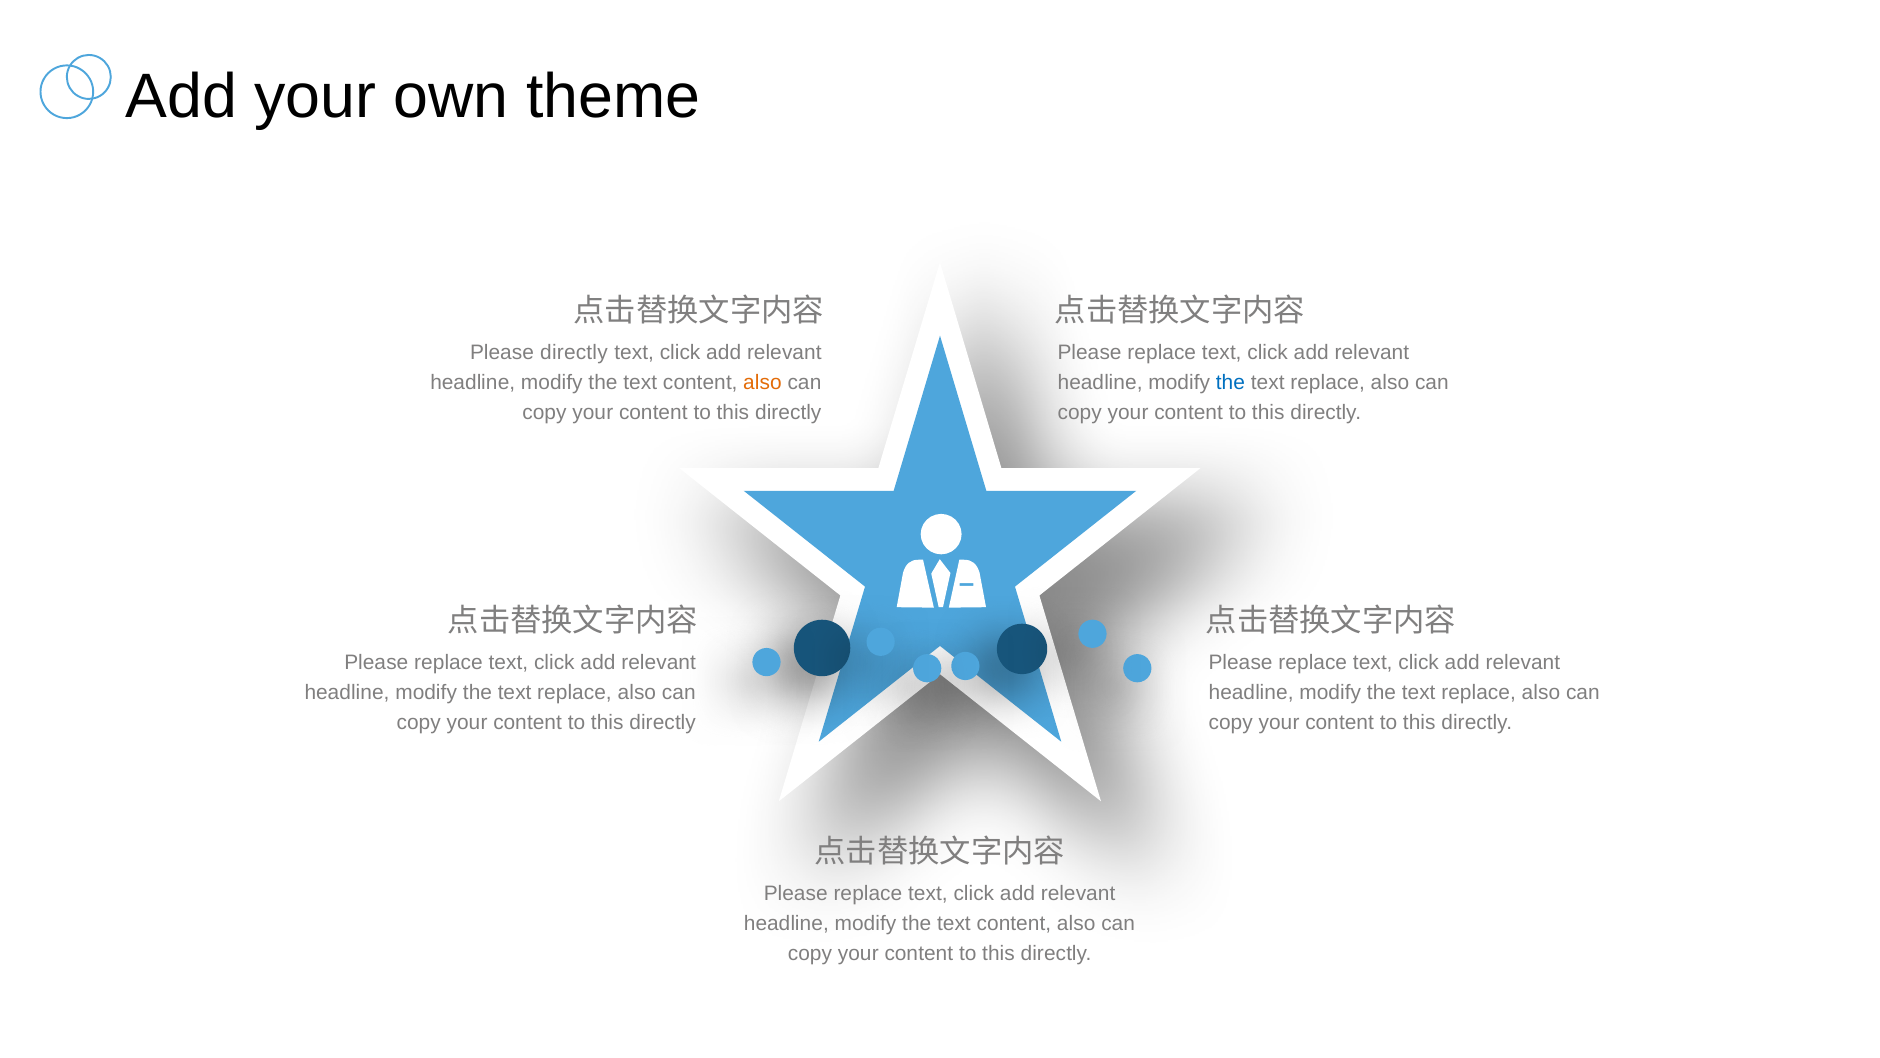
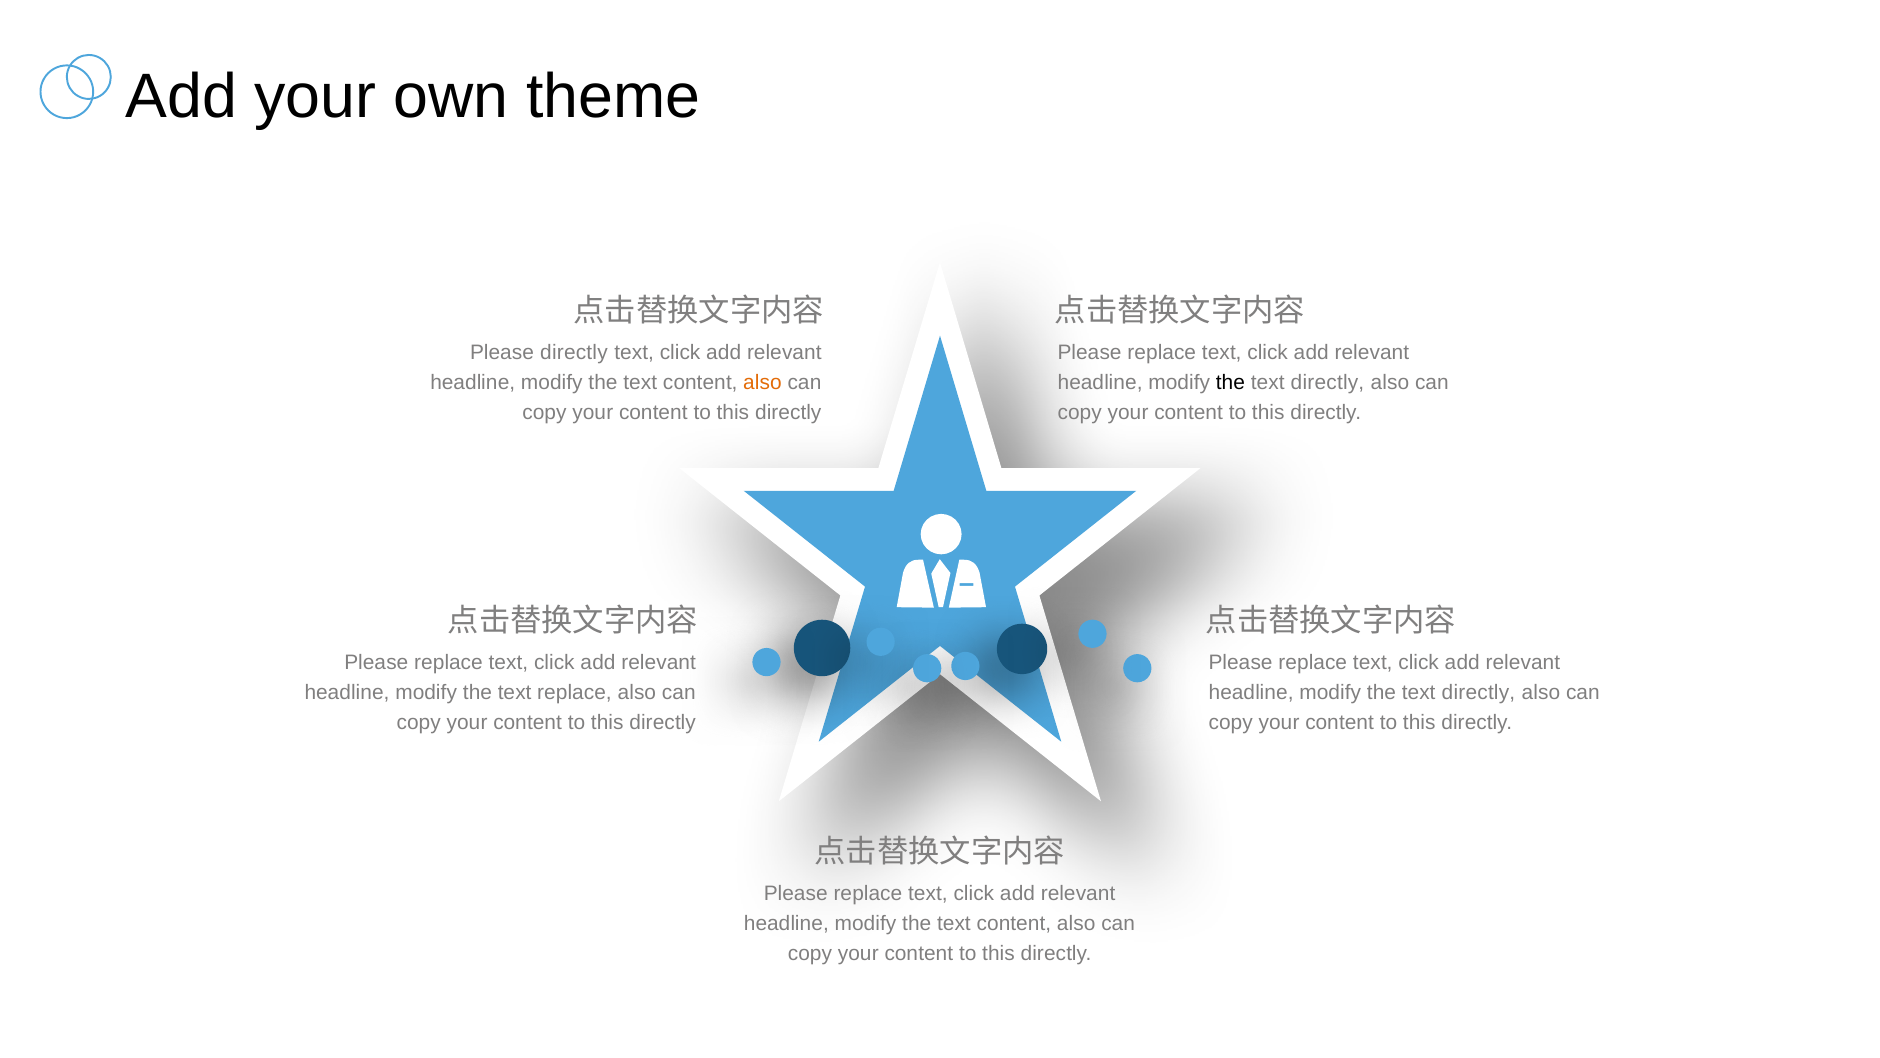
the at (1230, 382) colour: blue -> black
replace at (1328, 382): replace -> directly
replace at (1479, 692): replace -> directly
